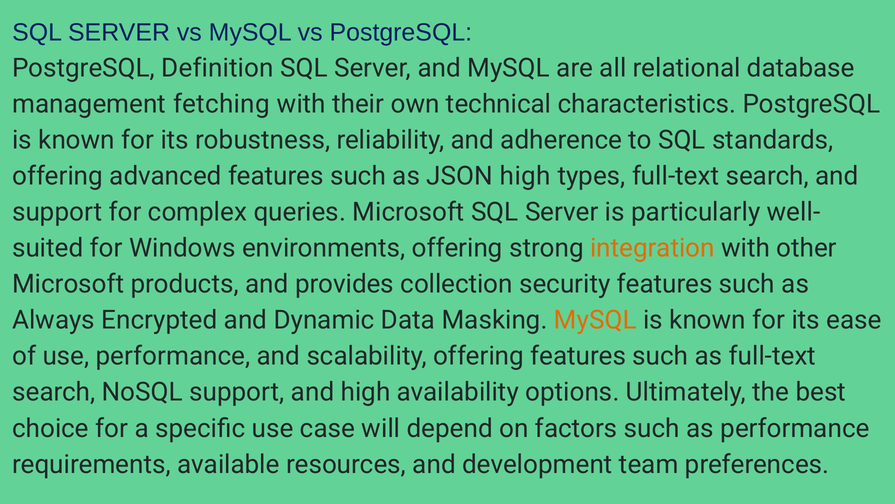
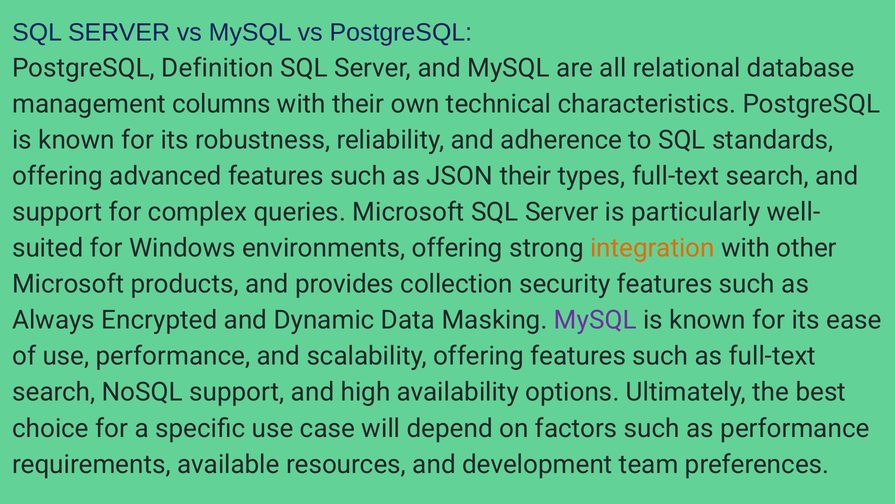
fetching: fetching -> columns
JSON high: high -> their
MySQL at (595, 320) colour: orange -> purple
